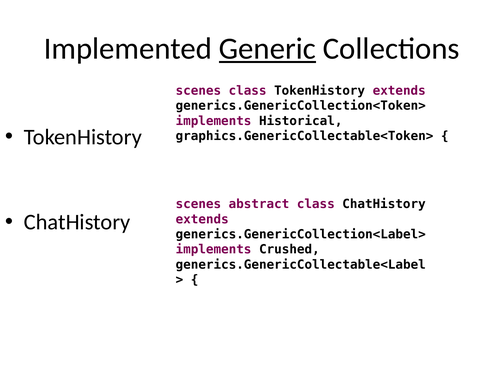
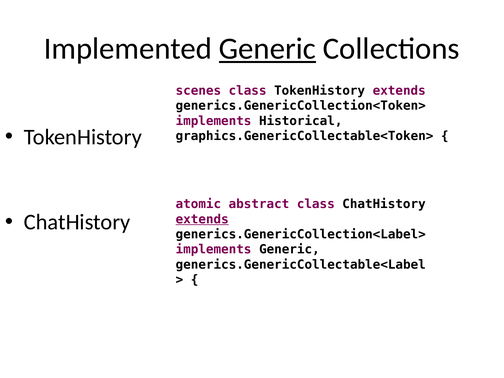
scenes at (198, 204): scenes -> atomic
extends at (202, 219) underline: none -> present
implements Crushed: Crushed -> Generic
